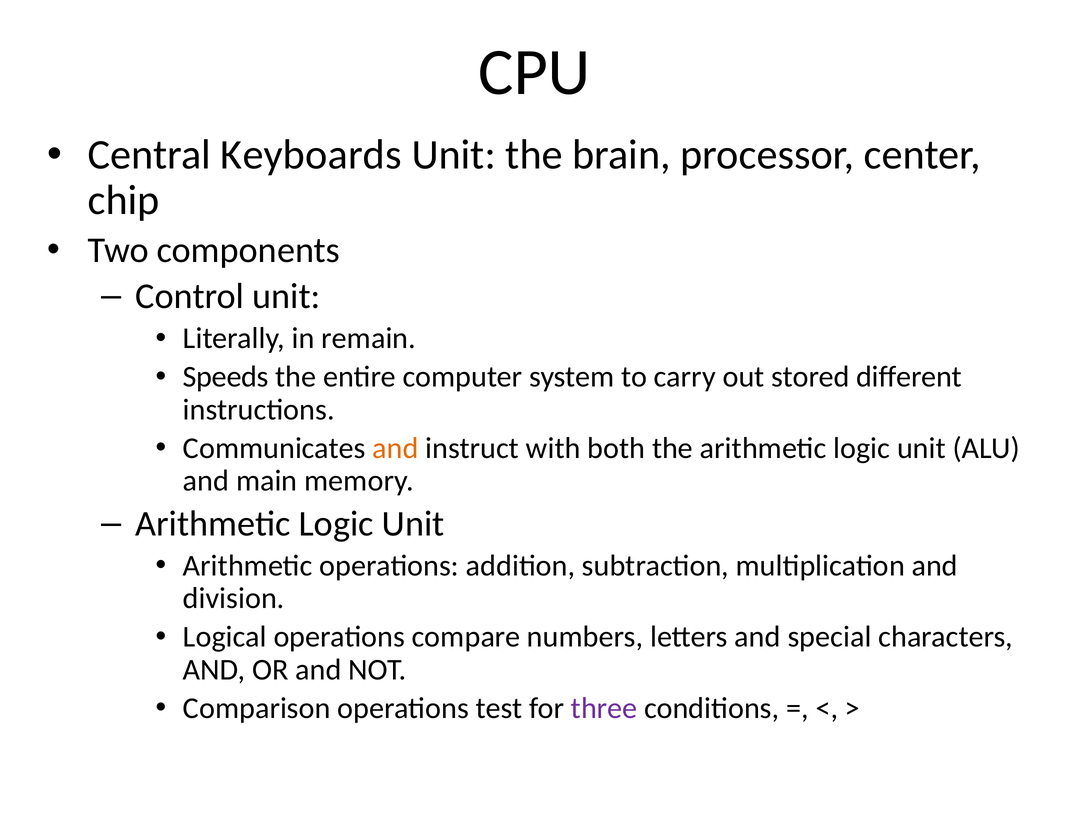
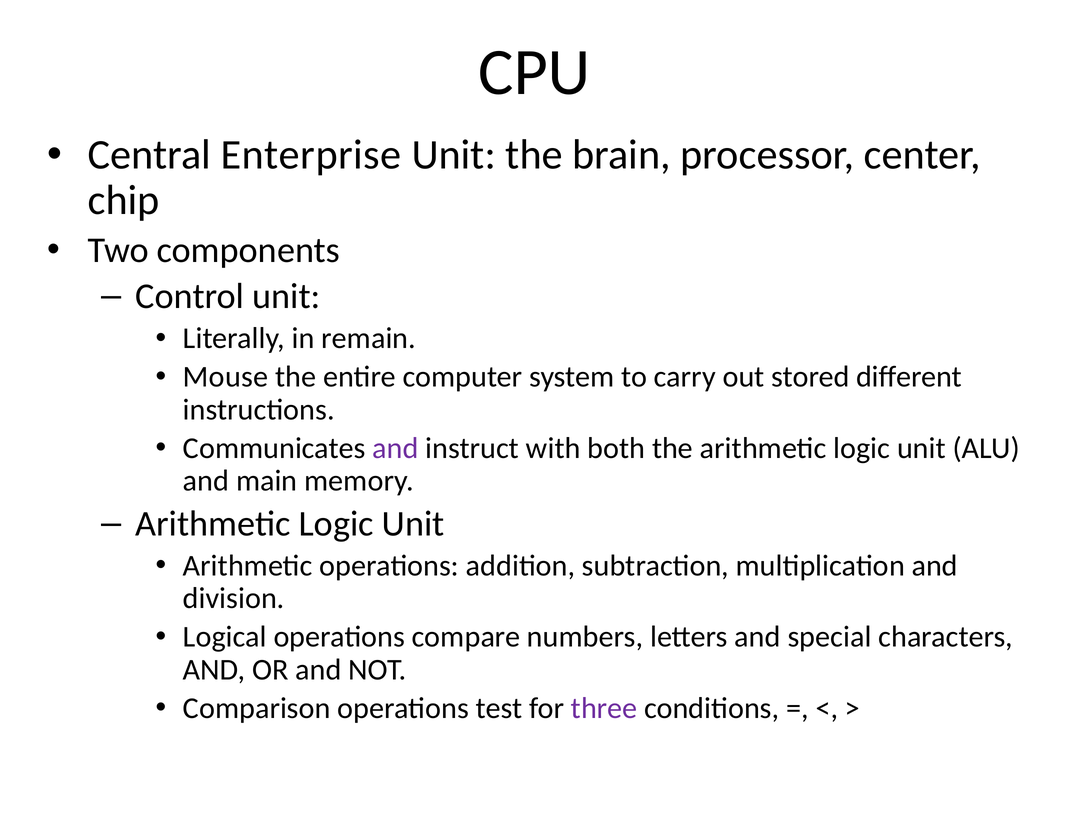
Keyboards: Keyboards -> Enterprise
Speeds: Speeds -> Mouse
and at (395, 448) colour: orange -> purple
